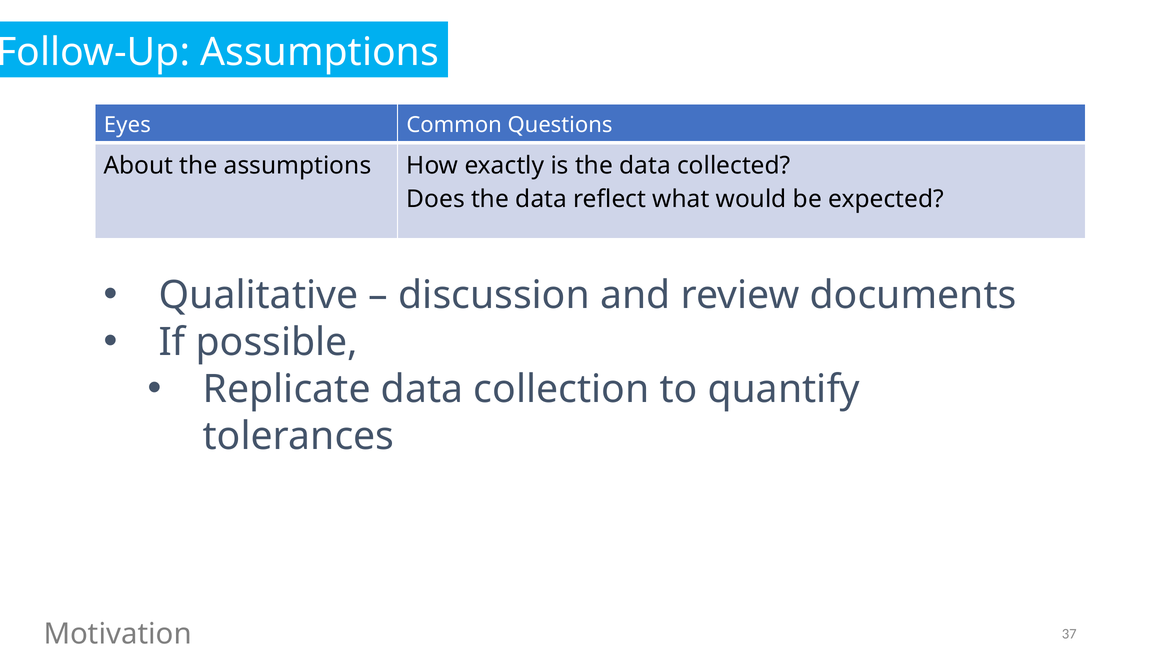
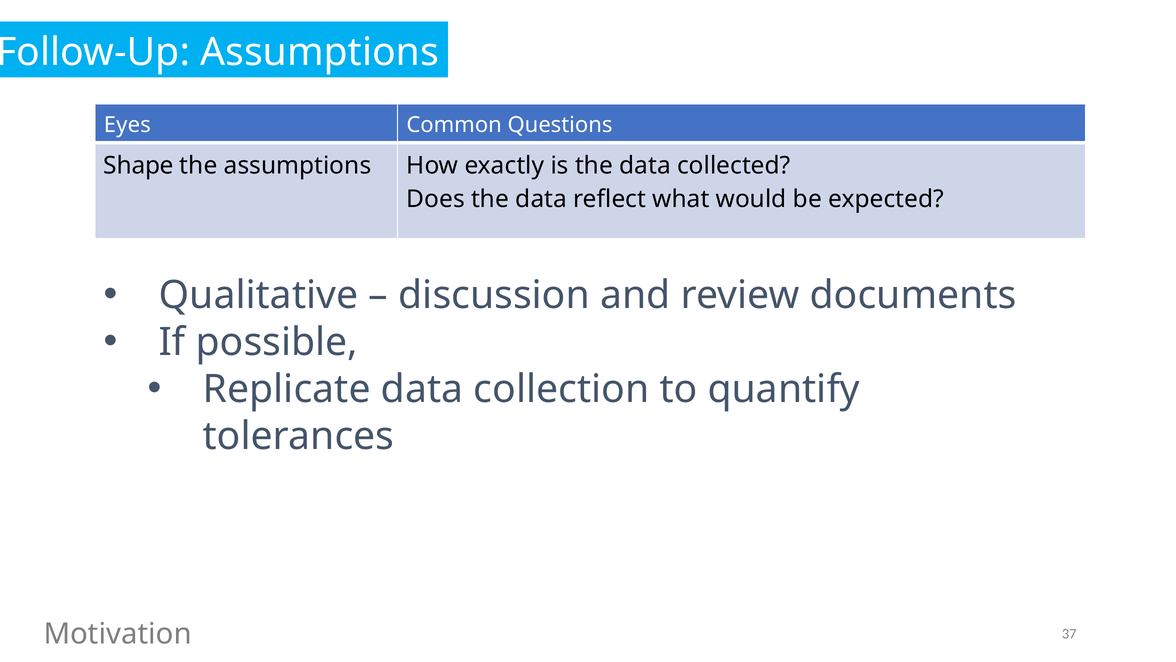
About: About -> Shape
